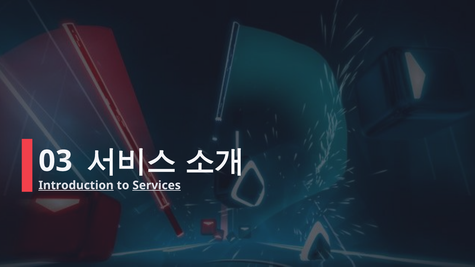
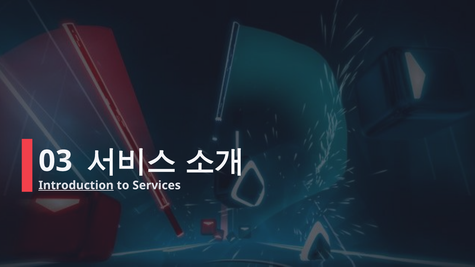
Services underline: present -> none
